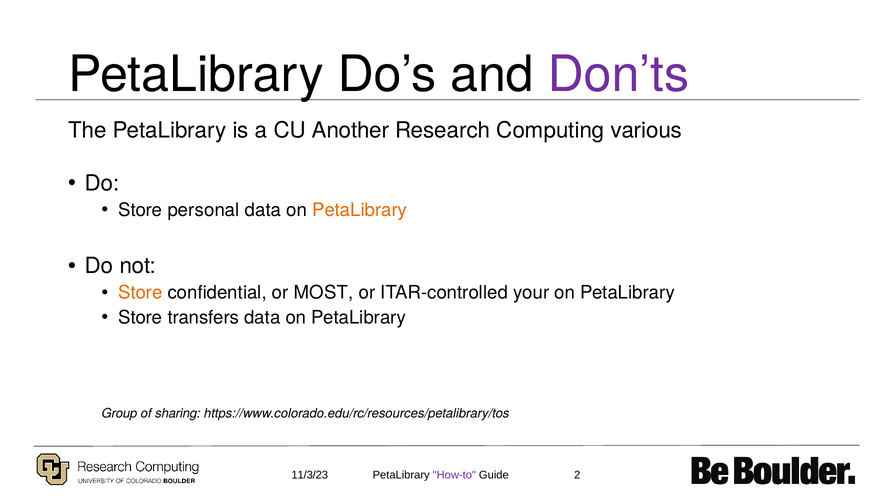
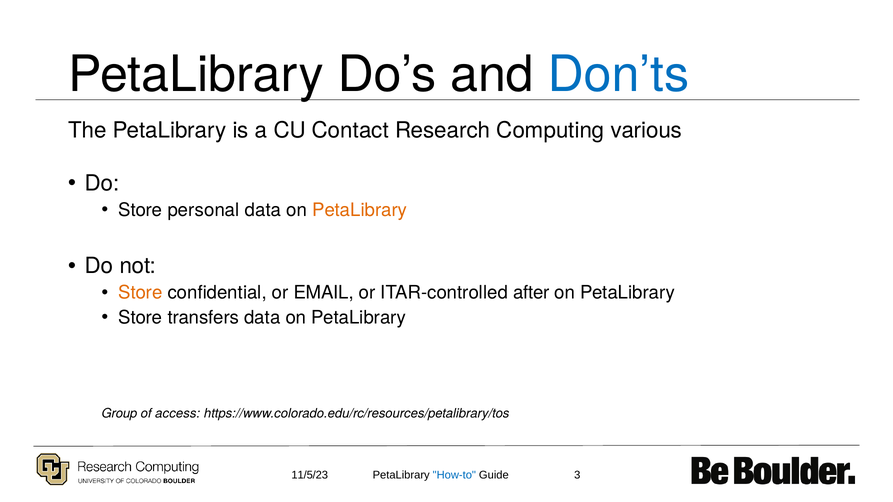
Don’ts colour: purple -> blue
Another: Another -> Contact
MOST: MOST -> EMAIL
your: your -> after
sharing: sharing -> access
11/3/23: 11/3/23 -> 11/5/23
How-to colour: purple -> blue
2: 2 -> 3
